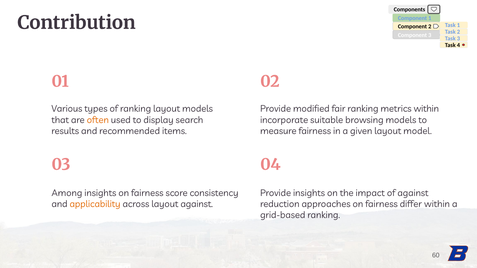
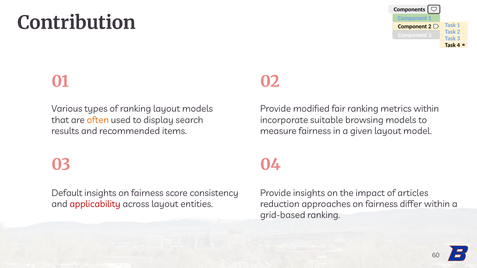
Among: Among -> Default
of against: against -> articles
applicability colour: orange -> red
layout against: against -> entities
